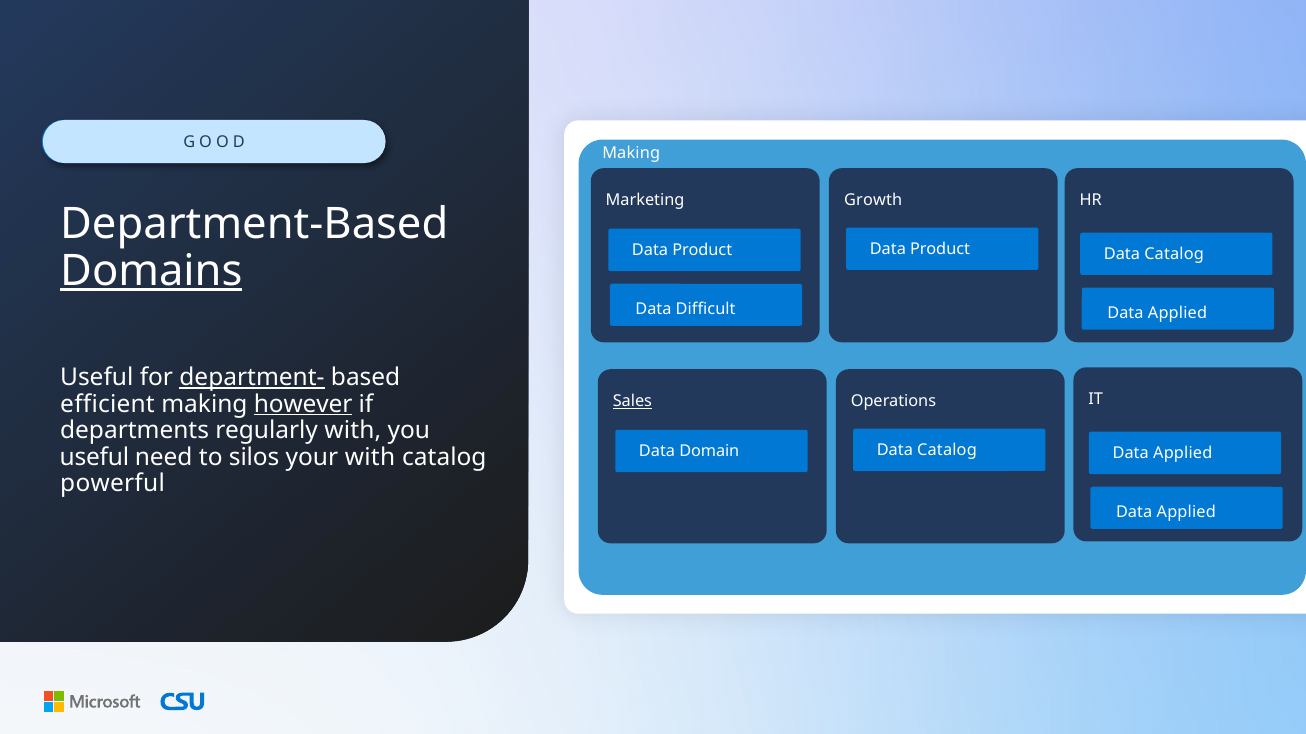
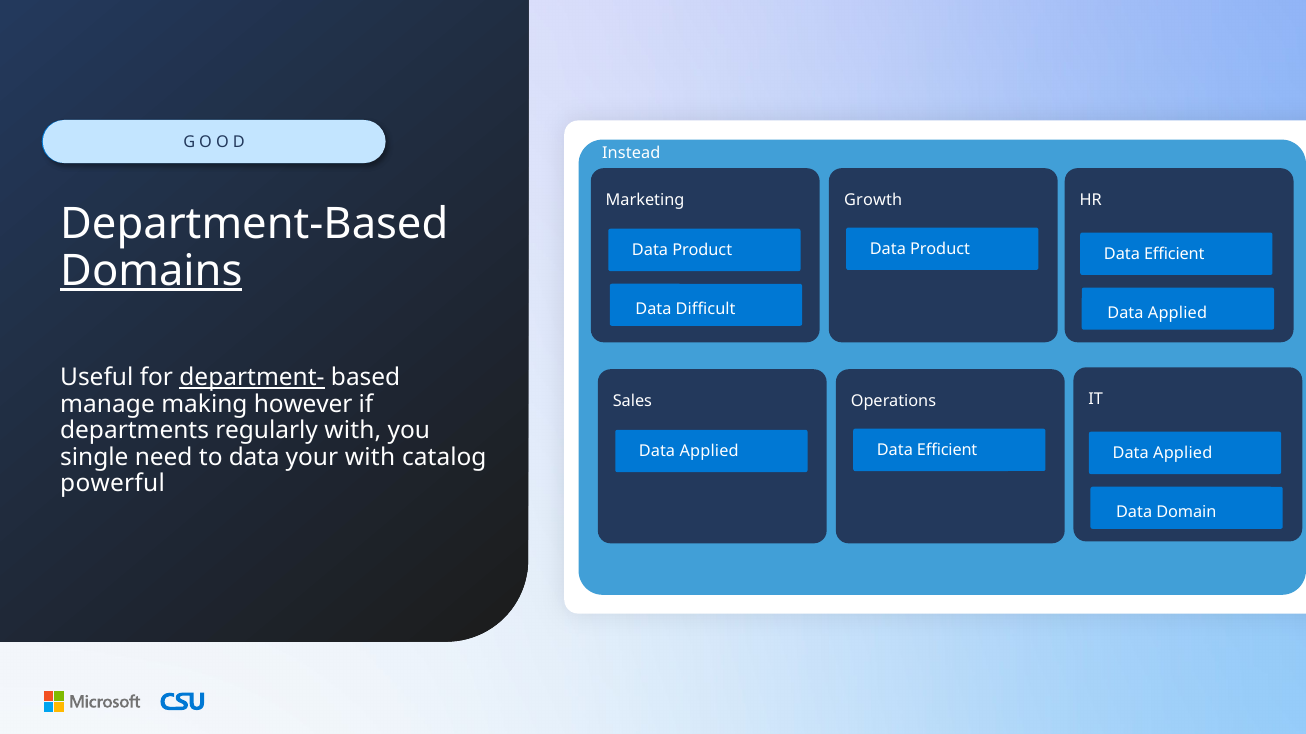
Making at (631, 154): Making -> Instead
Catalog at (1174, 254): Catalog -> Efficient
Sales underline: present -> none
efficient: efficient -> manage
however underline: present -> none
Catalog at (947, 451): Catalog -> Efficient
Domain at (709, 452): Domain -> Applied
useful at (94, 457): useful -> single
to silos: silos -> data
Applied at (1186, 513): Applied -> Domain
